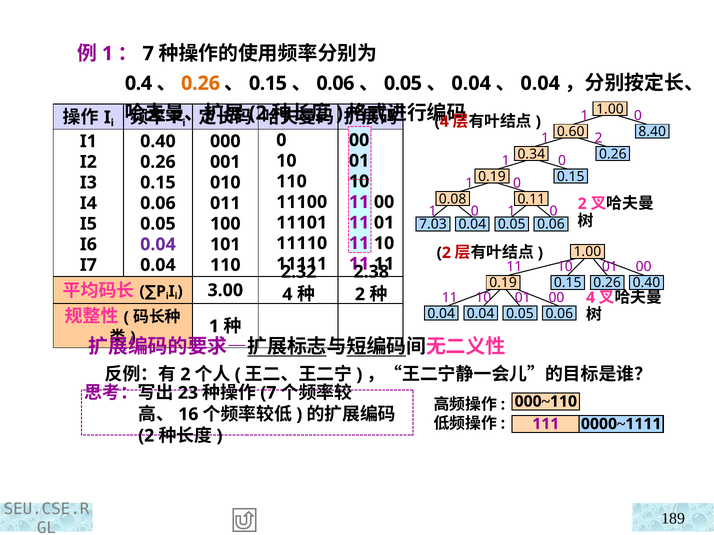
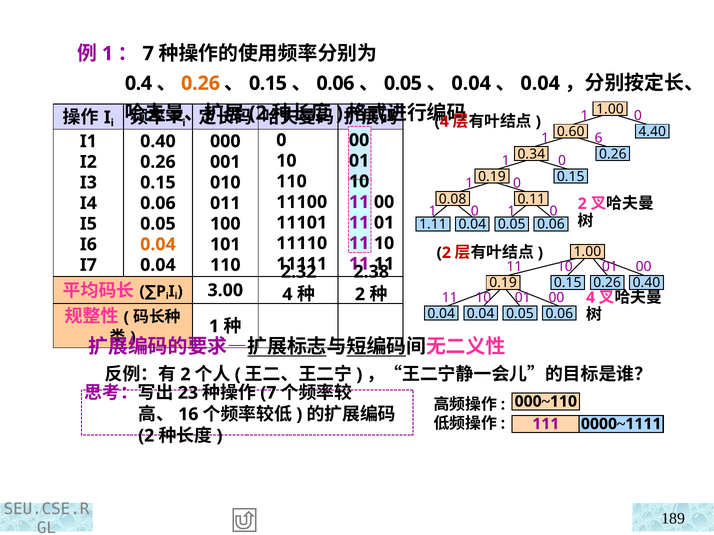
8.40: 8.40 -> 4.40
1 2: 2 -> 6
7.03: 7.03 -> 1.11
0.04 at (158, 245) colour: purple -> orange
